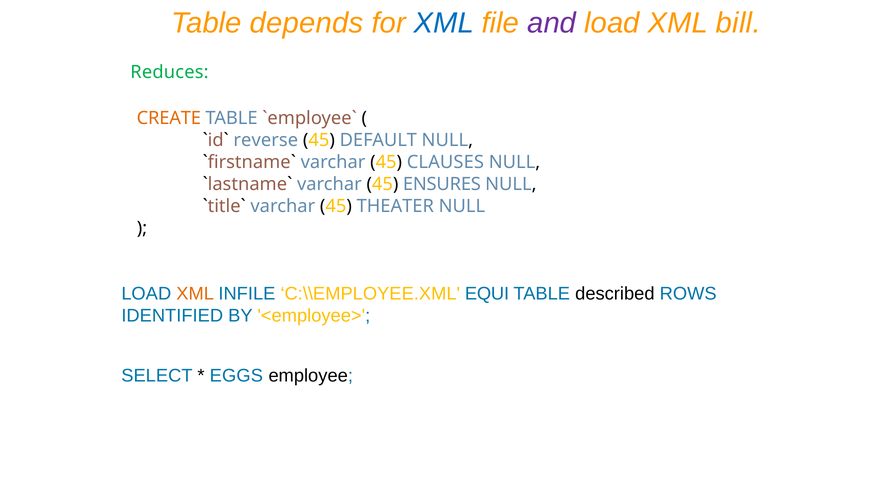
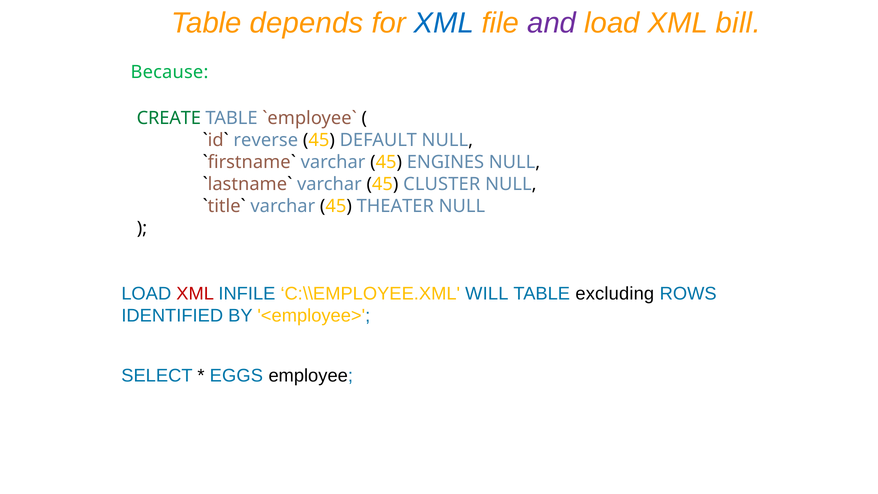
Reduces: Reduces -> Because
CREATE colour: orange -> green
CLAUSES: CLAUSES -> ENGINES
ENSURES: ENSURES -> CLUSTER
XML at (195, 294) colour: orange -> red
EQUI: EQUI -> WILL
described: described -> excluding
